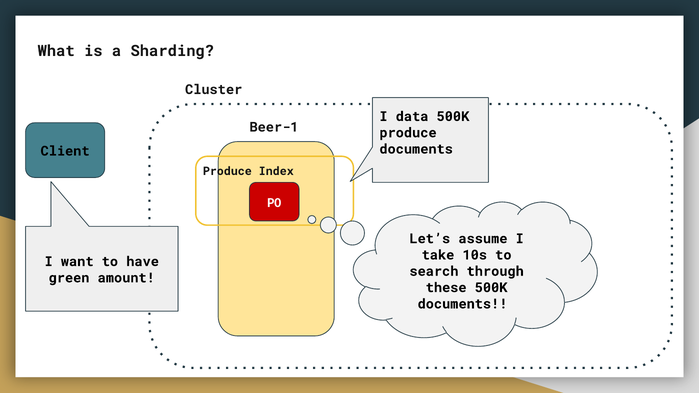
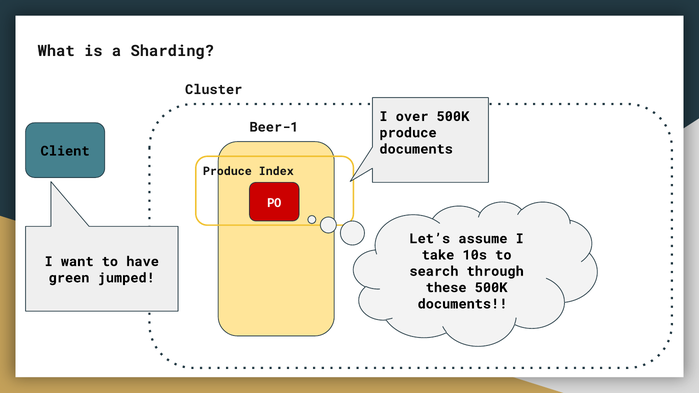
data: data -> over
amount: amount -> jumped
